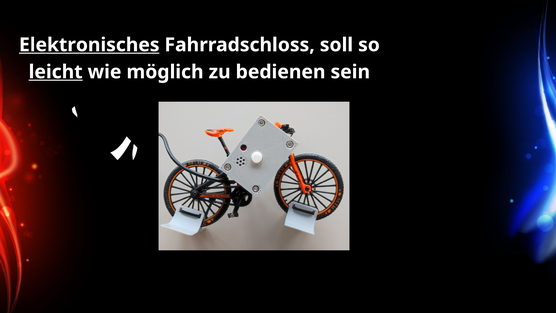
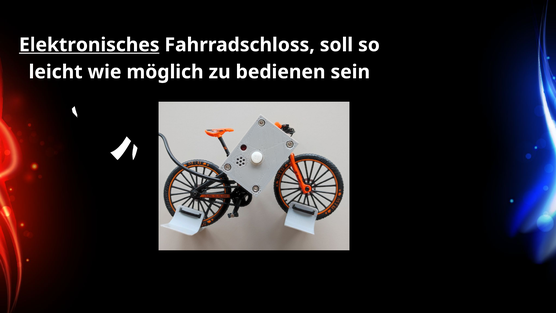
leicht underline: present -> none
